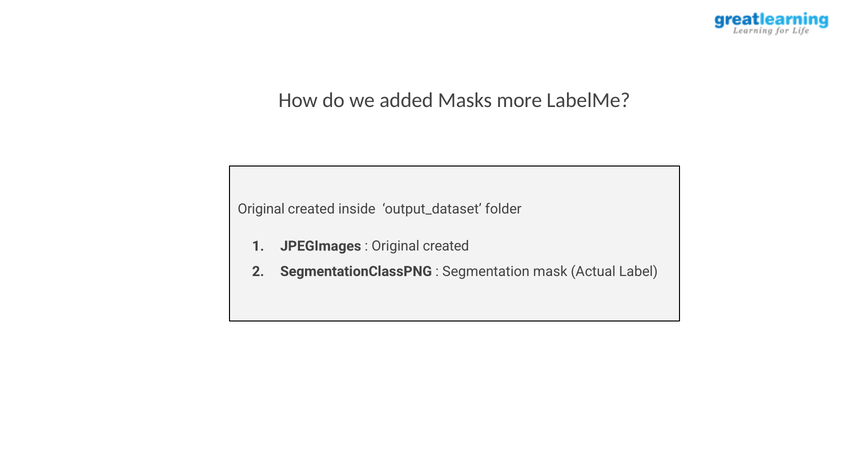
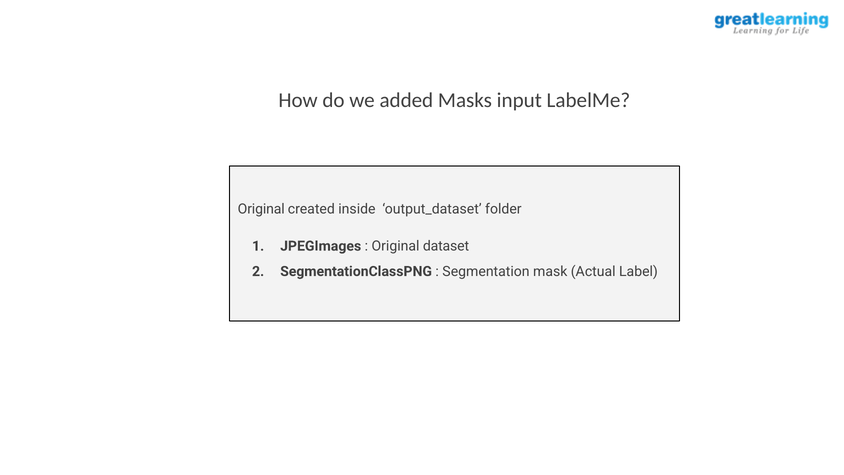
more: more -> input
created at (446, 246): created -> dataset
